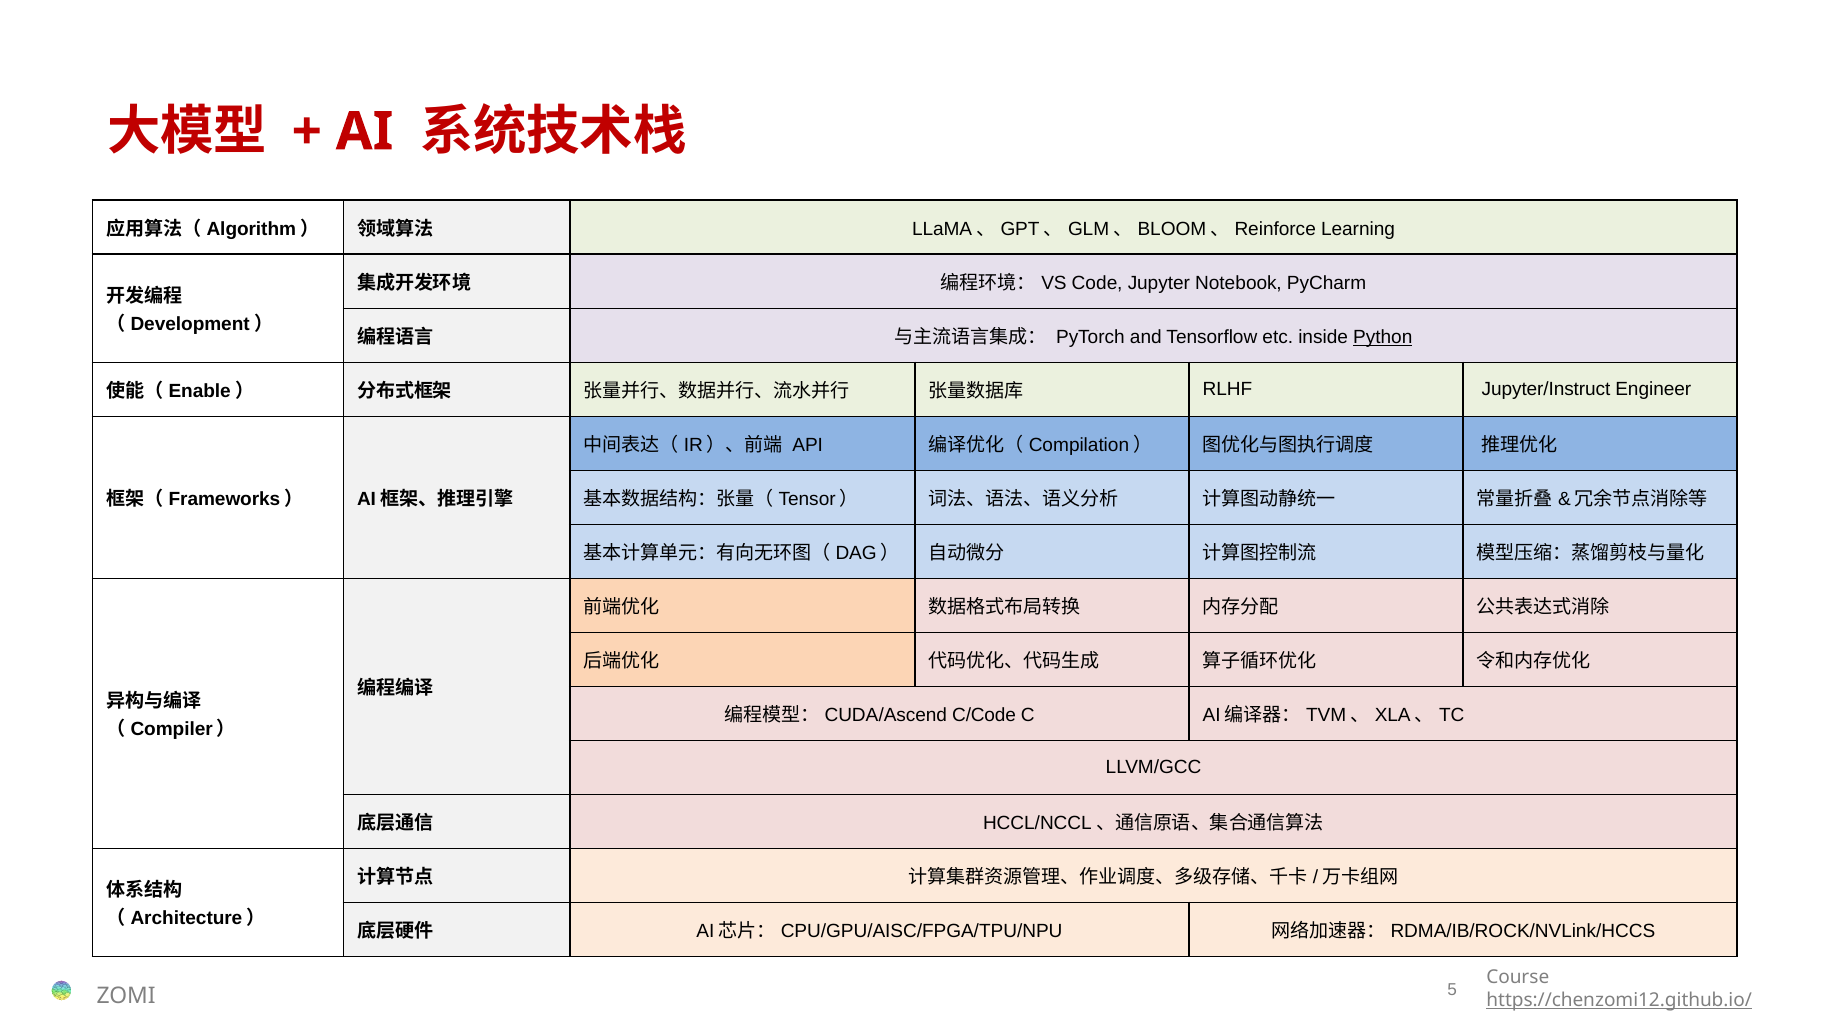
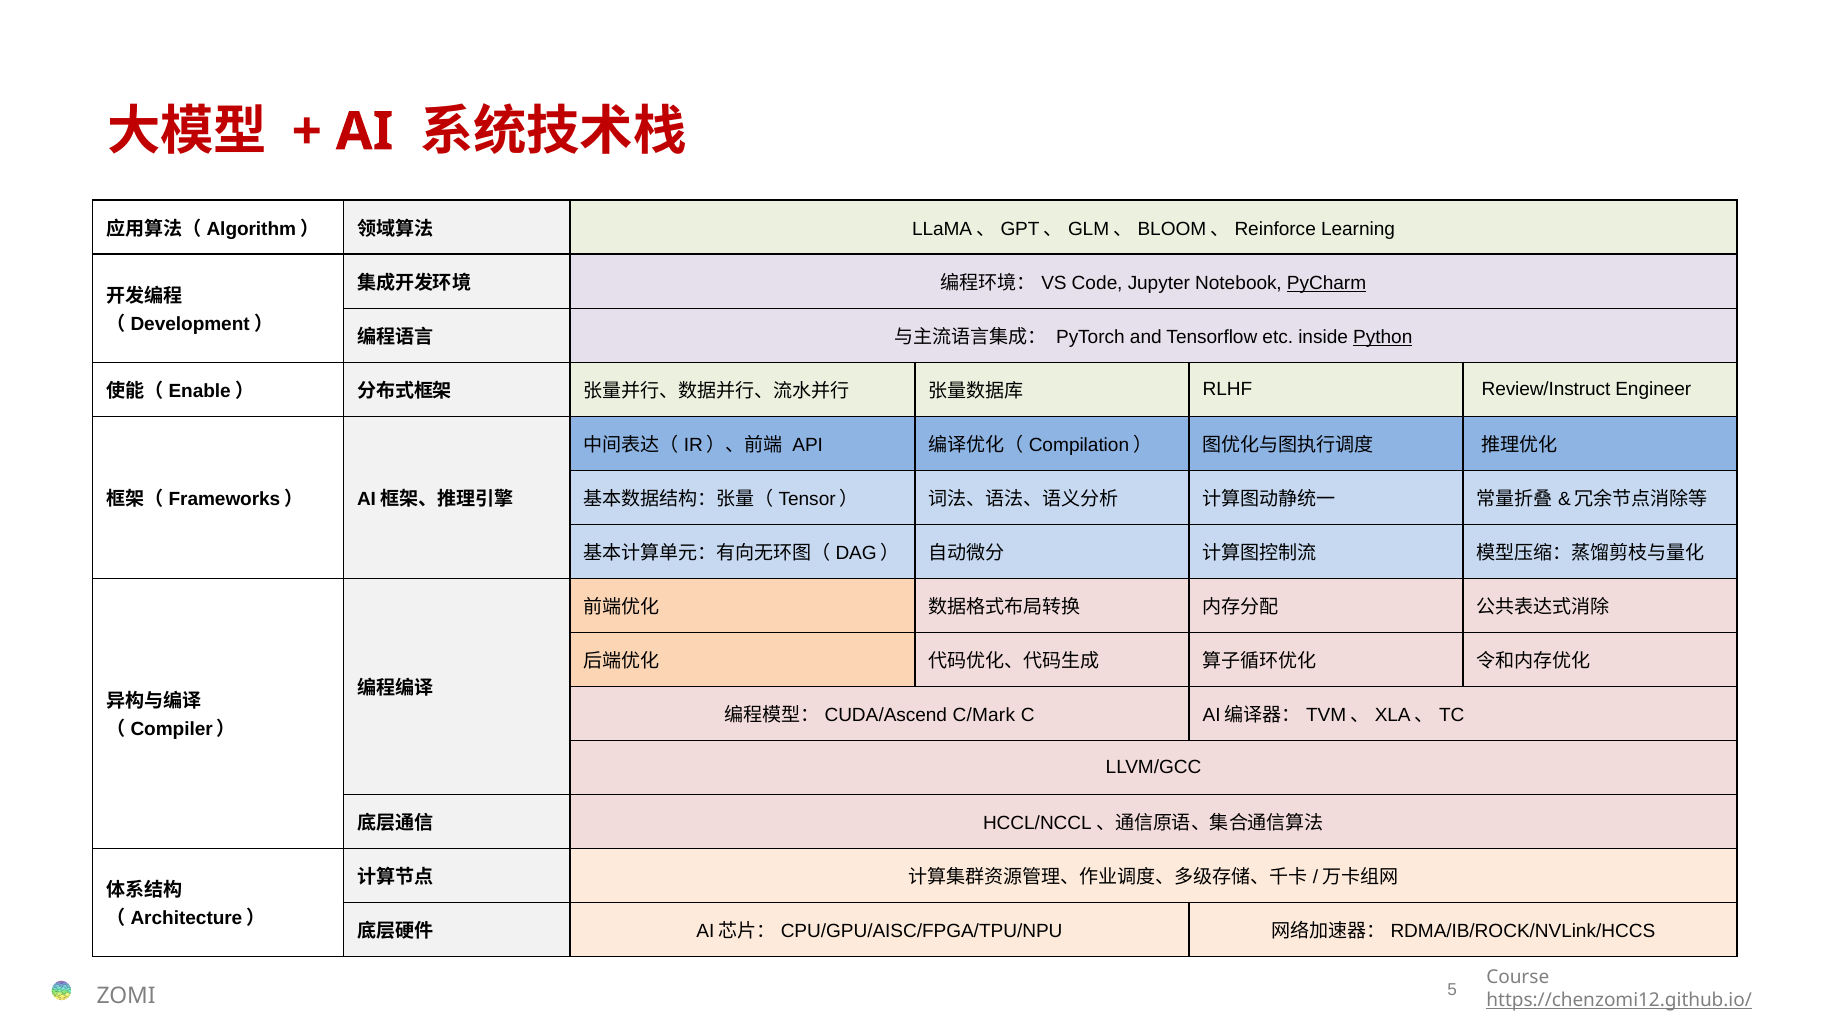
PyCharm underline: none -> present
Jupyter/Instruct: Jupyter/Instruct -> Review/Instruct
C/Code: C/Code -> C/Mark
